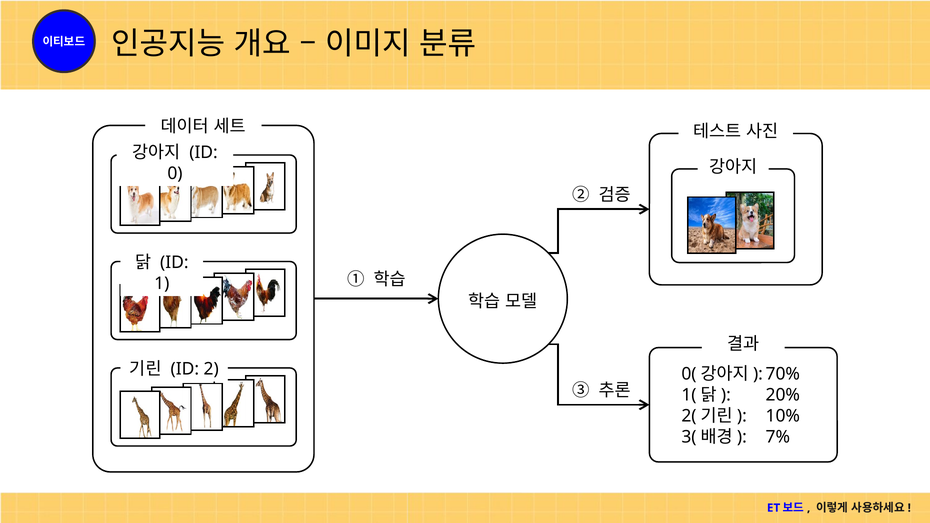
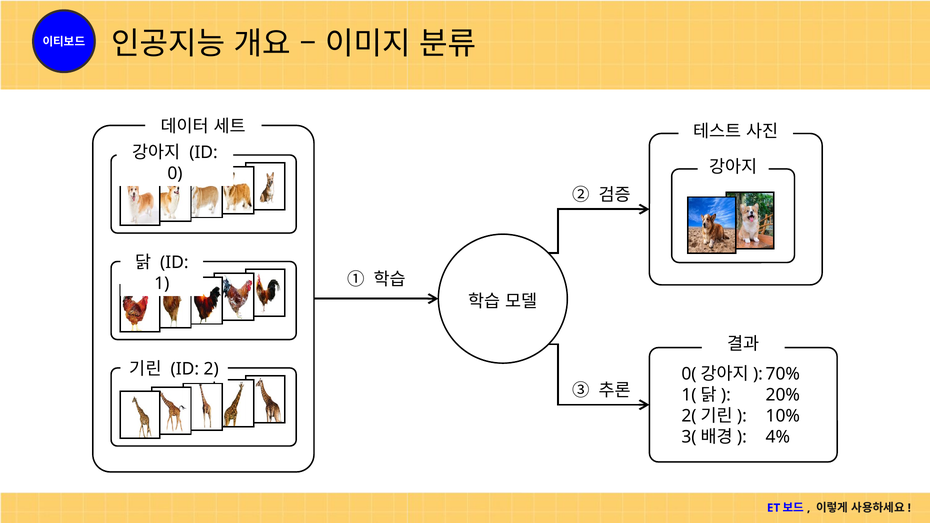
7%: 7% -> 4%
